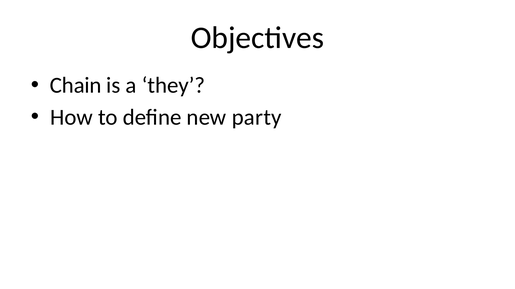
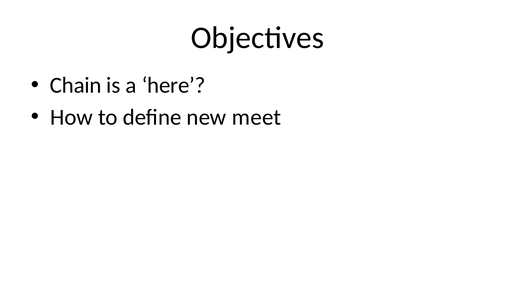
they: they -> here
party: party -> meet
